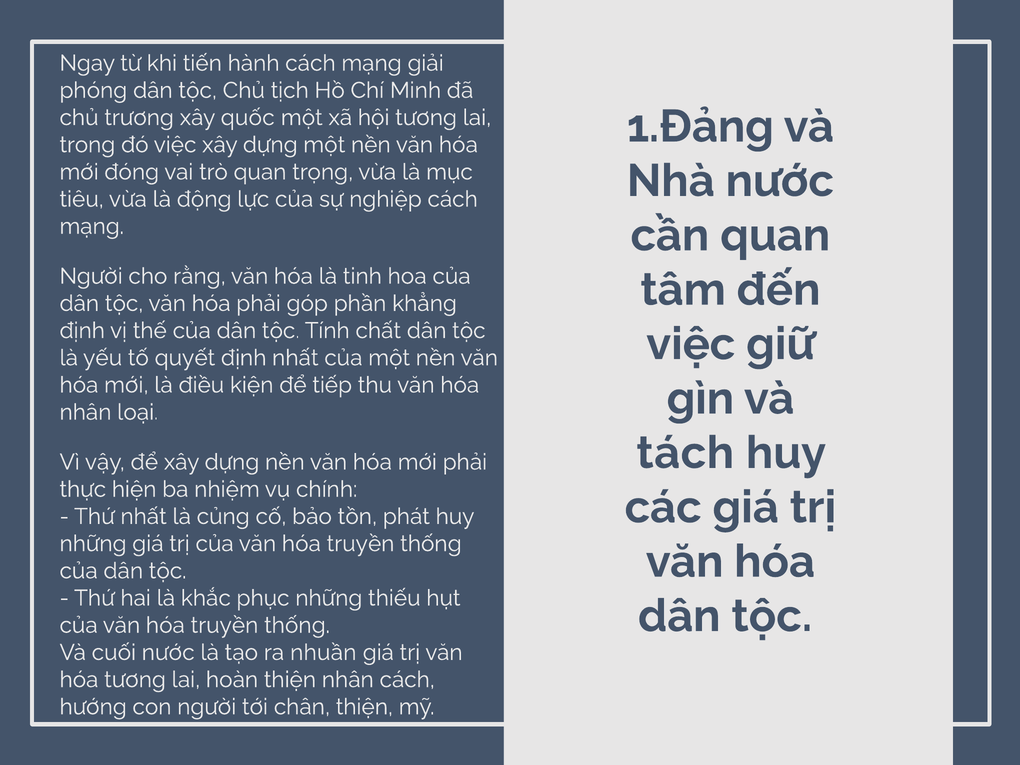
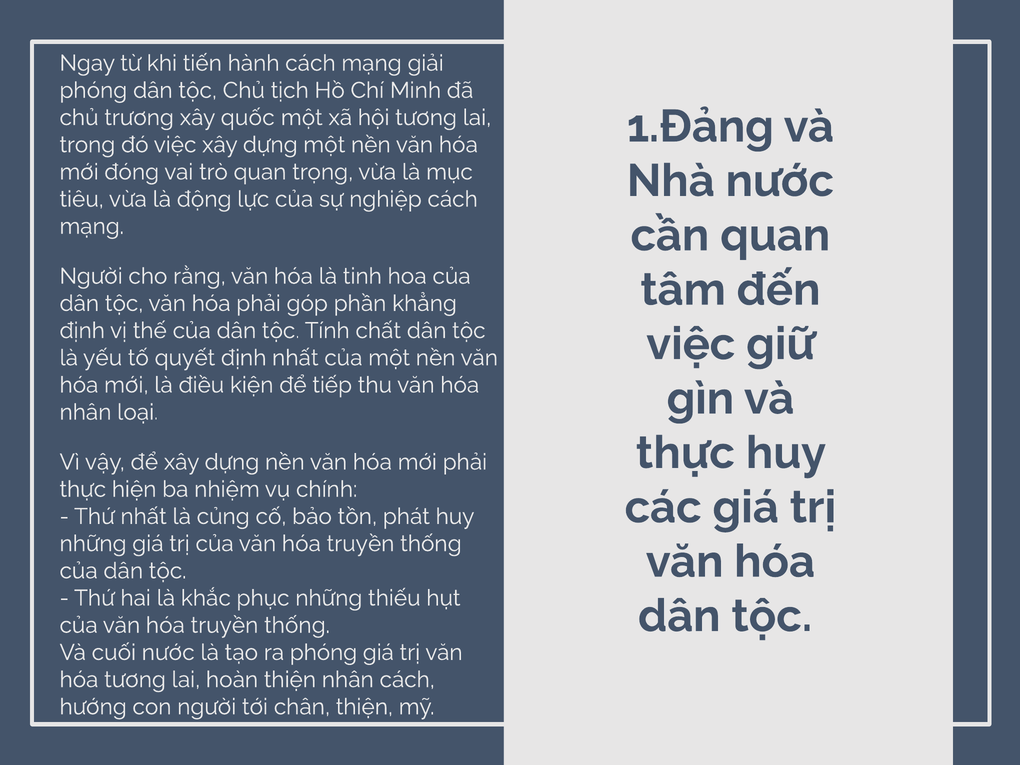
tách at (685, 453): tách -> thực
ra nhuần: nhuần -> phóng
